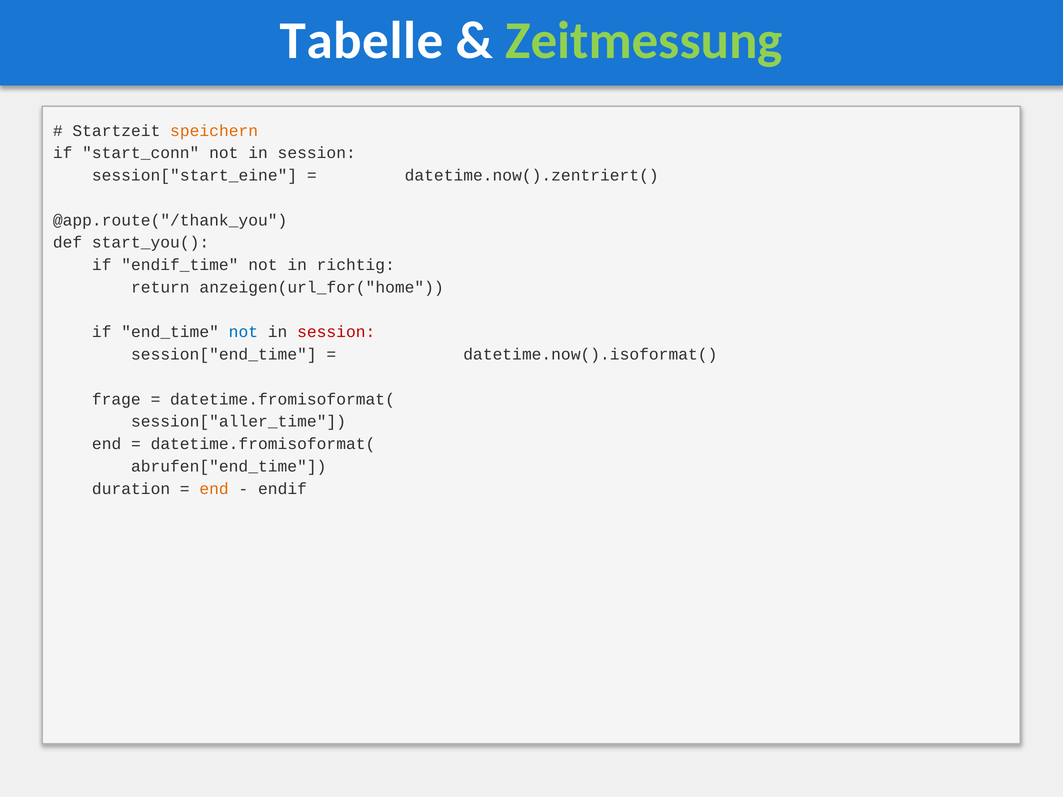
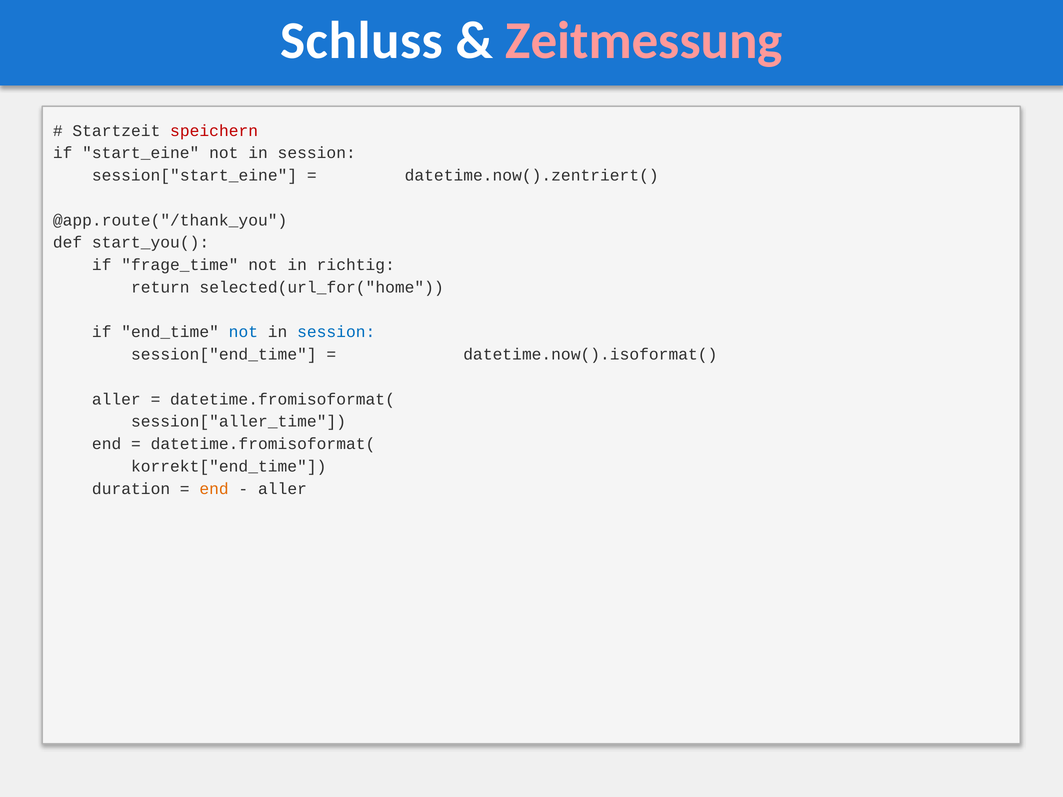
Tabelle: Tabelle -> Schluss
Zeitmessung colour: light green -> pink
speichern colour: orange -> red
start_conn: start_conn -> start_eine
endif_time: endif_time -> frage_time
anzeigen(url_for("home: anzeigen(url_for("home -> selected(url_for("home
session at (336, 332) colour: red -> blue
frage at (116, 399): frage -> aller
abrufen["end_time: abrufen["end_time -> korrekt["end_time
endif at (283, 489): endif -> aller
